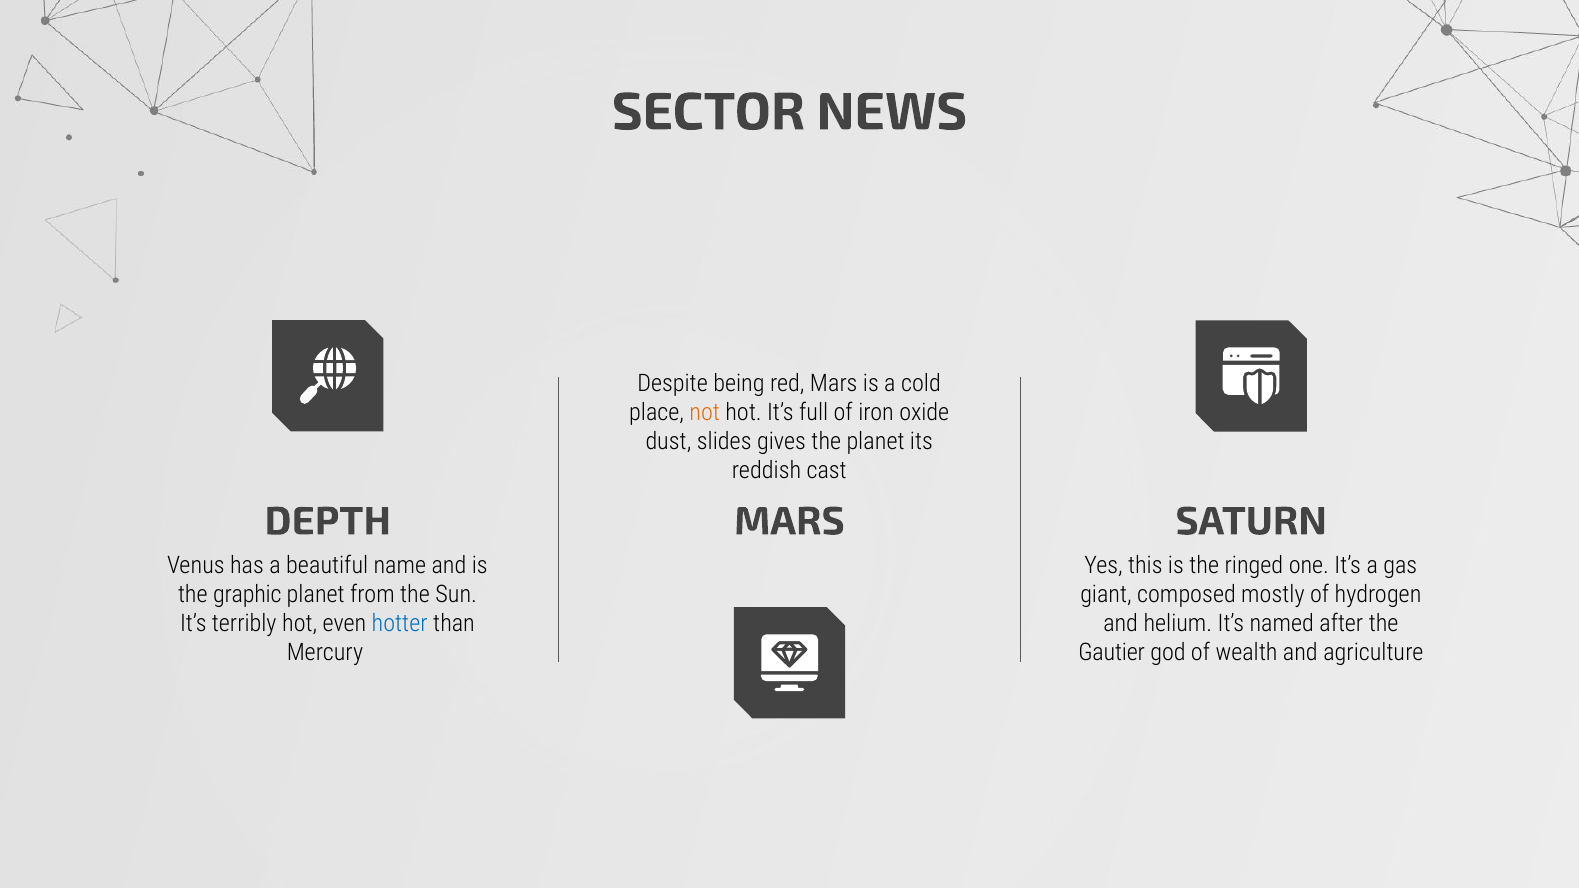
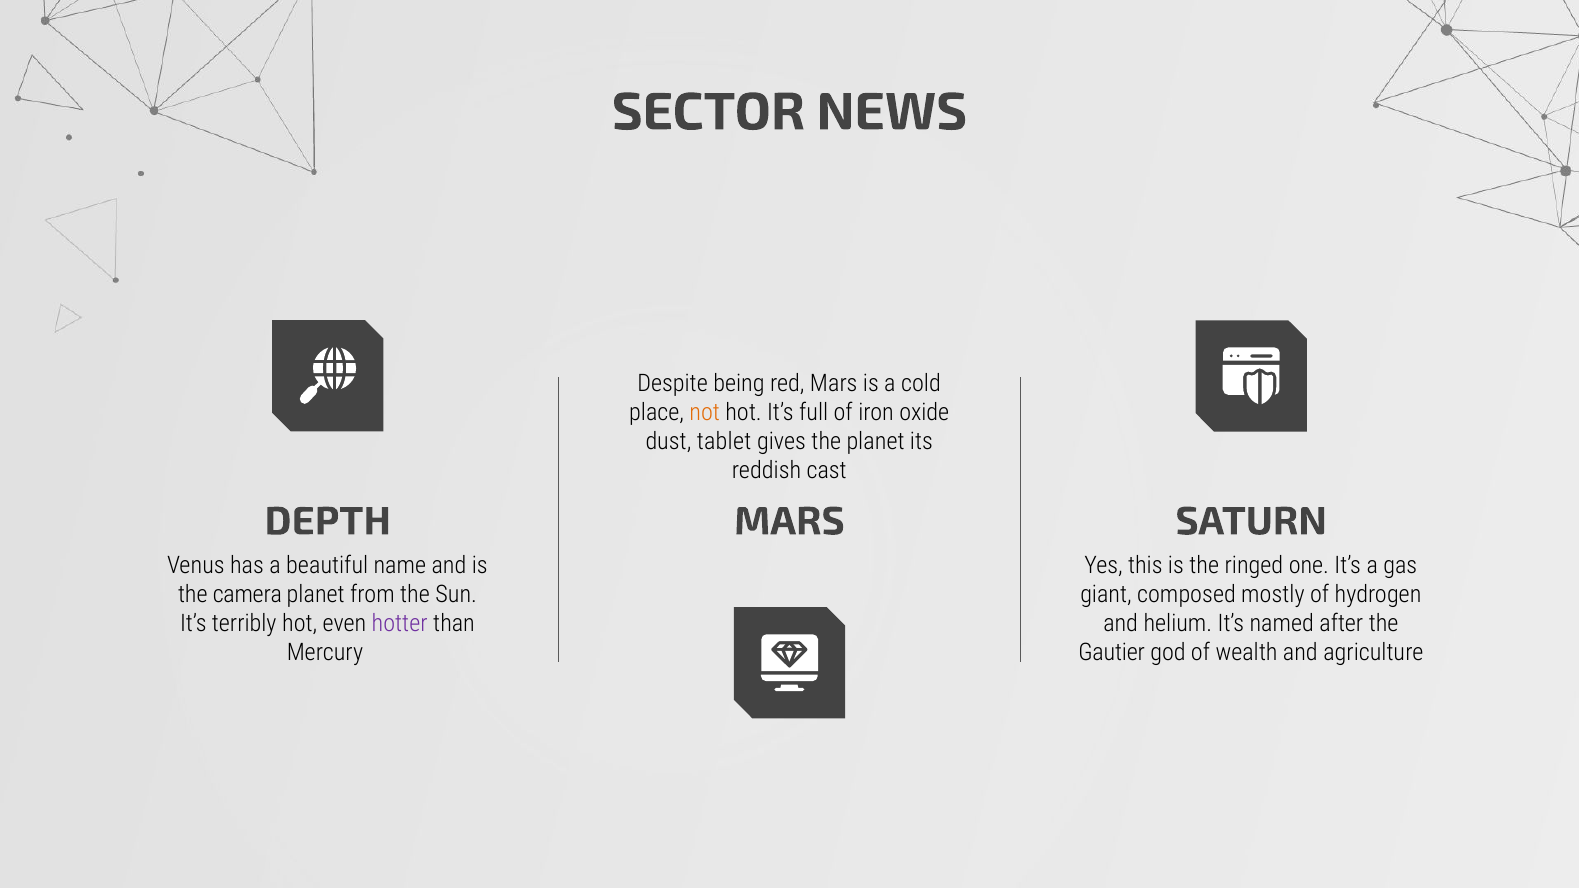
slides: slides -> tablet
graphic: graphic -> camera
hotter colour: blue -> purple
